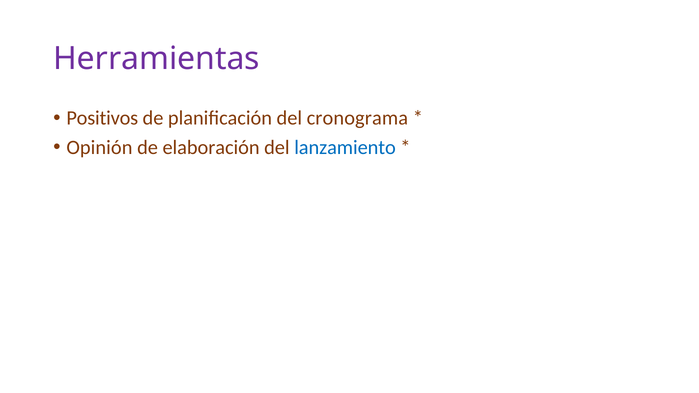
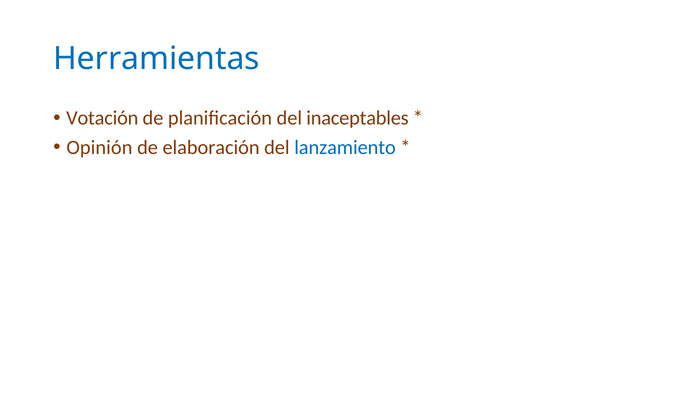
Herramientas colour: purple -> blue
Positivos: Positivos -> Votación
cronograma: cronograma -> inaceptables
